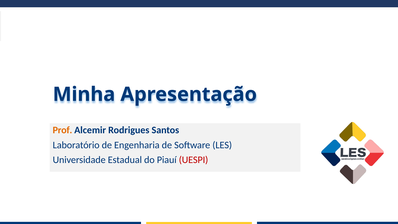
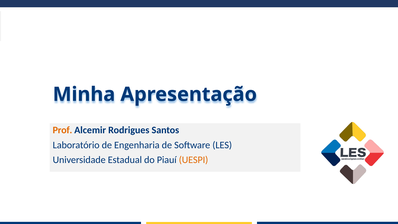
UESPI colour: red -> orange
